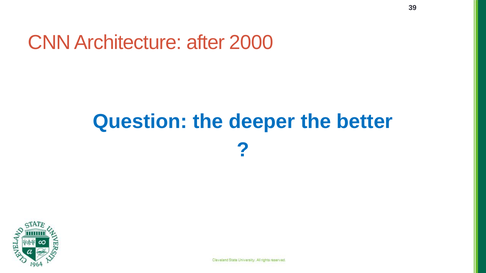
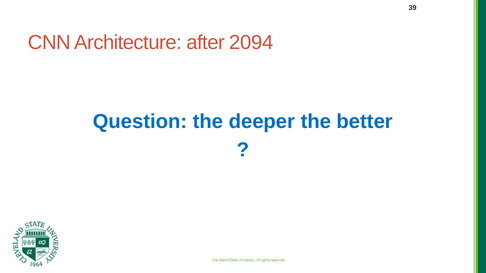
2000: 2000 -> 2094
